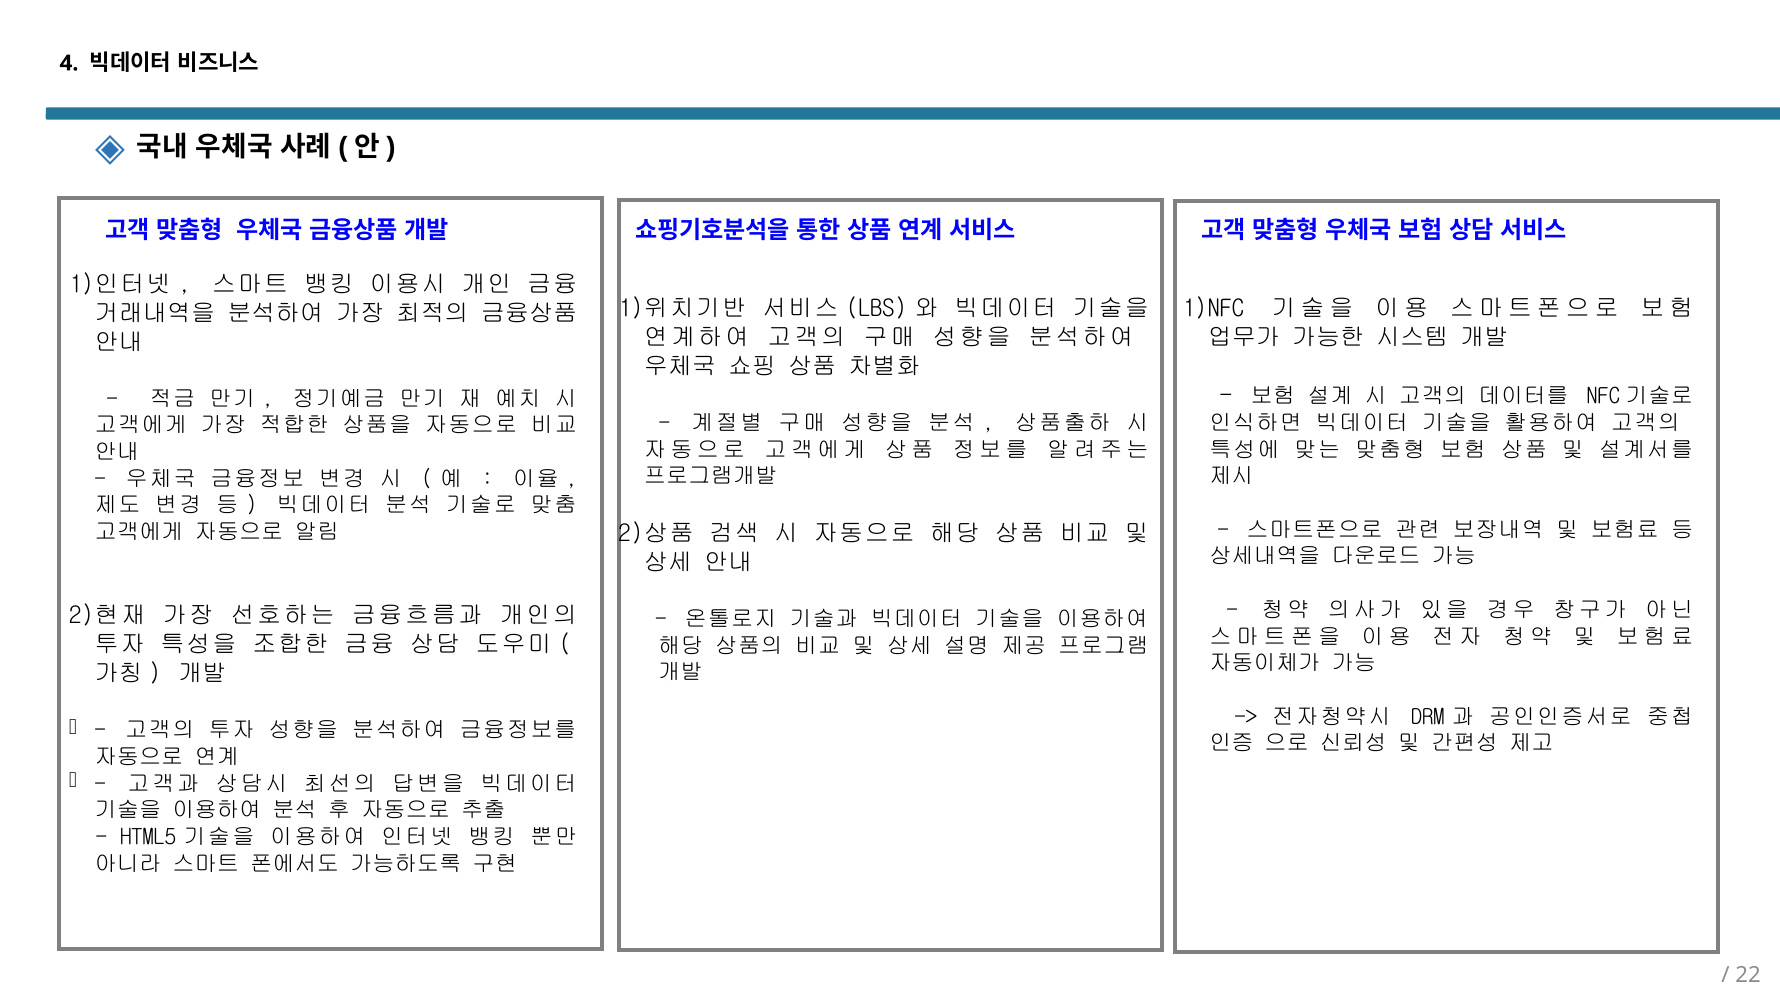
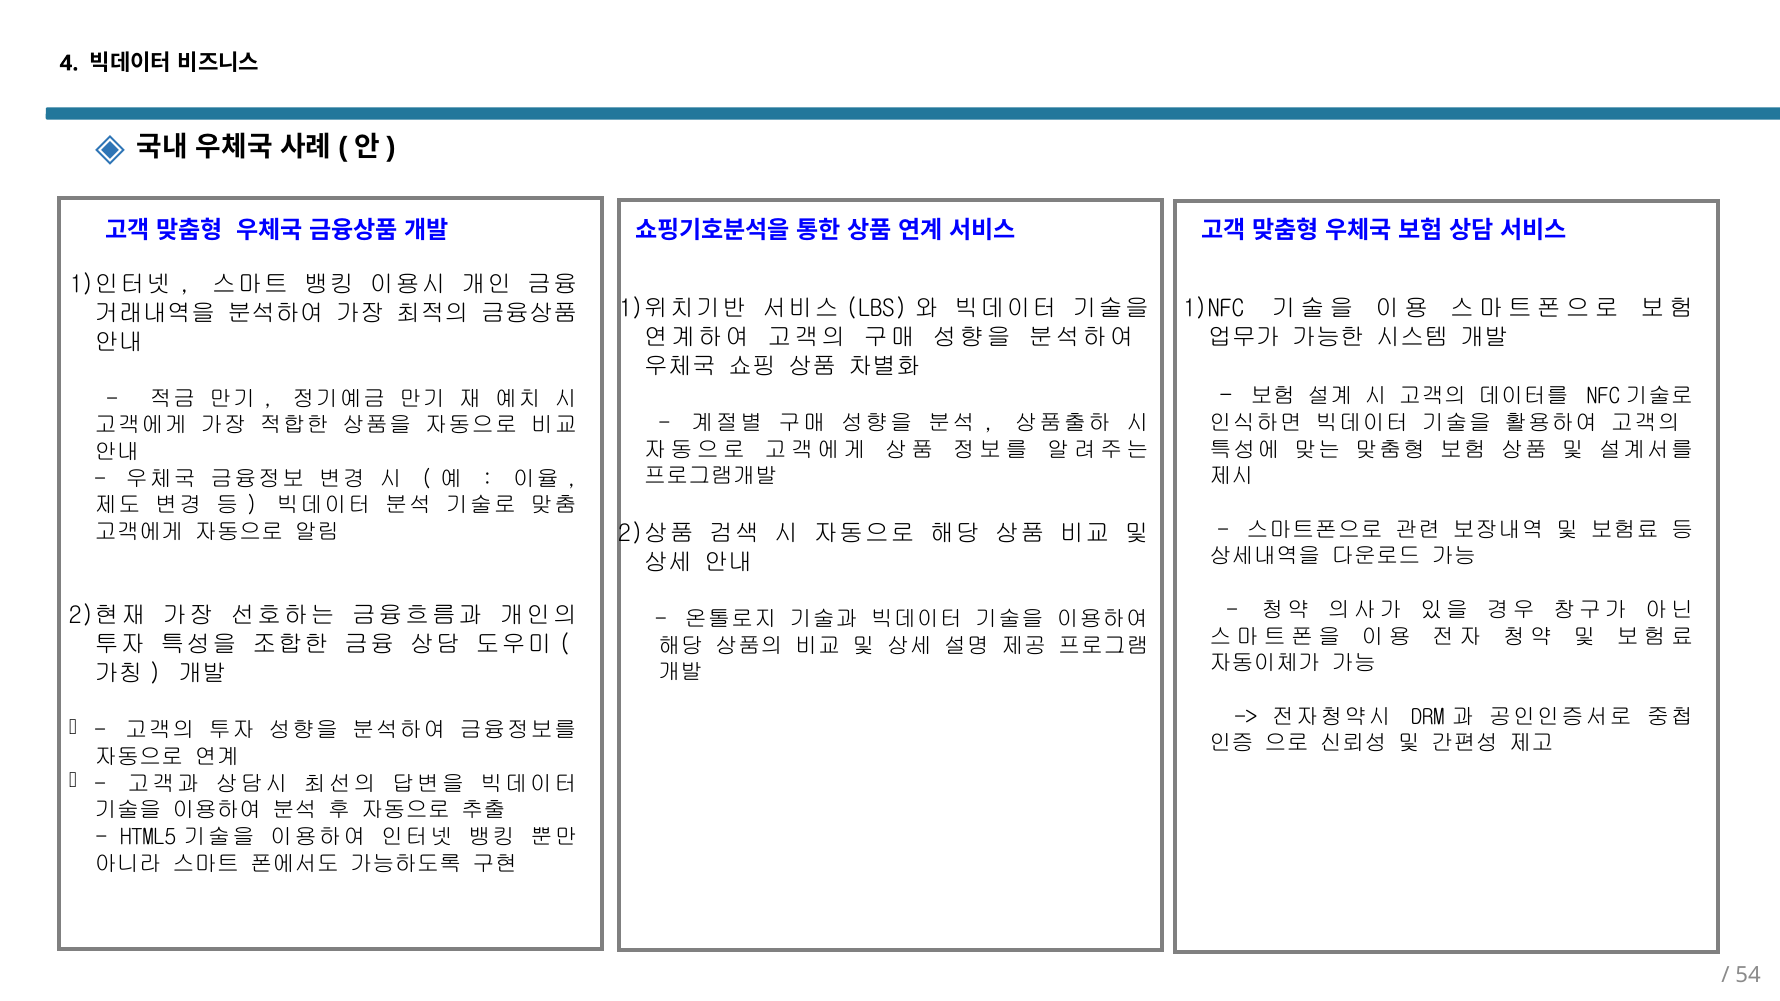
22: 22 -> 54
